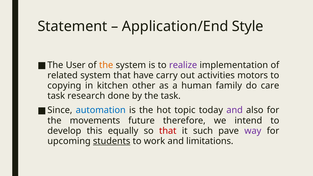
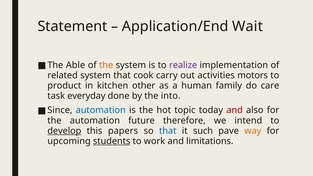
Style: Style -> Wait
User: User -> Able
have: have -> cook
copying: copying -> product
research: research -> everyday
the task: task -> into
and at (235, 110) colour: purple -> red
the movements: movements -> automation
develop underline: none -> present
equally: equally -> papers
that at (168, 131) colour: red -> blue
way colour: purple -> orange
